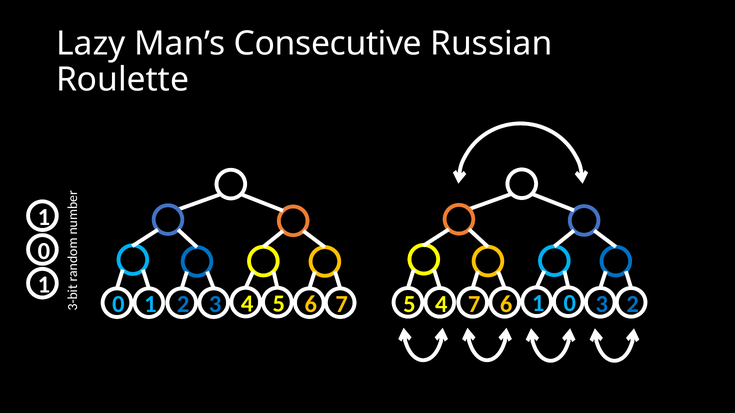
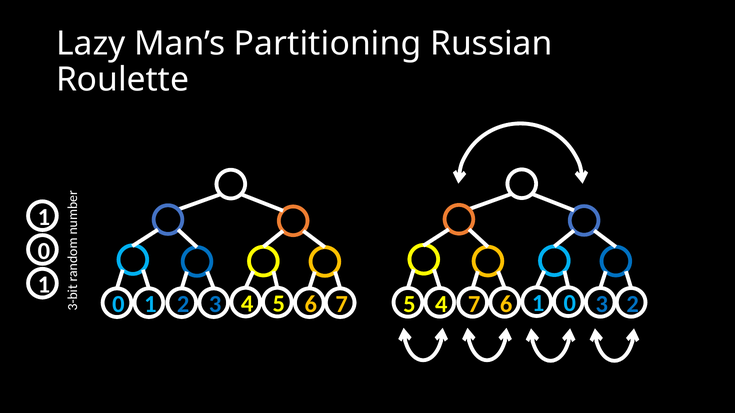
Consecutive: Consecutive -> Partitioning
